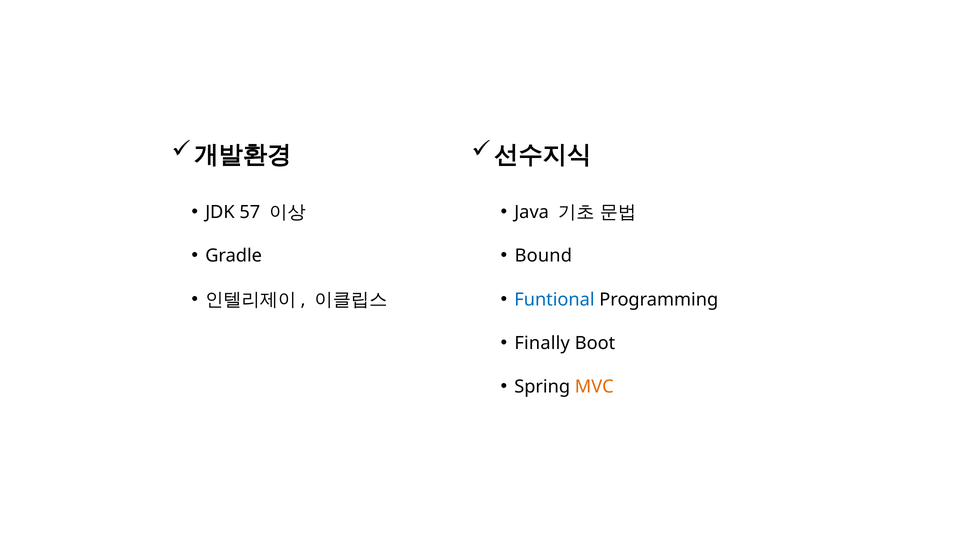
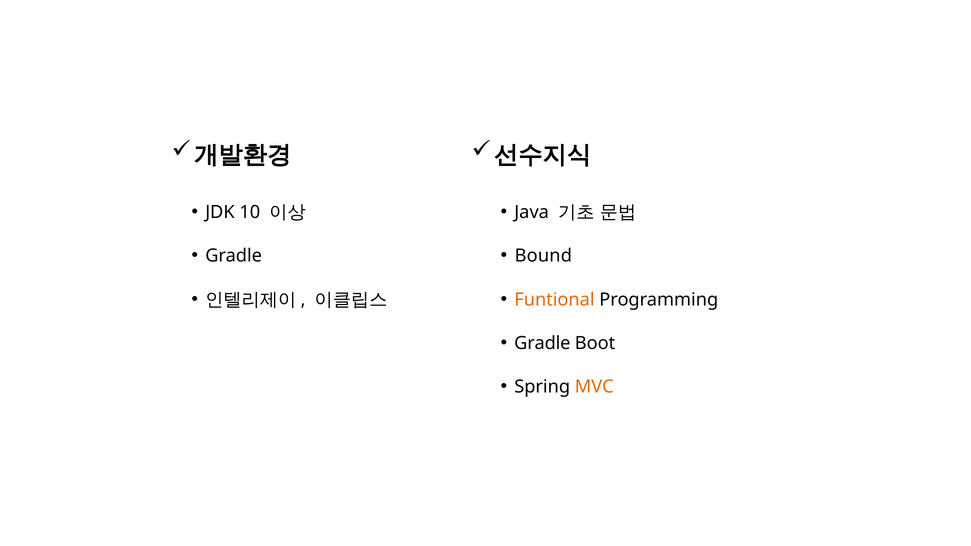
57: 57 -> 10
Funtional colour: blue -> orange
Finally at (542, 343): Finally -> Gradle
